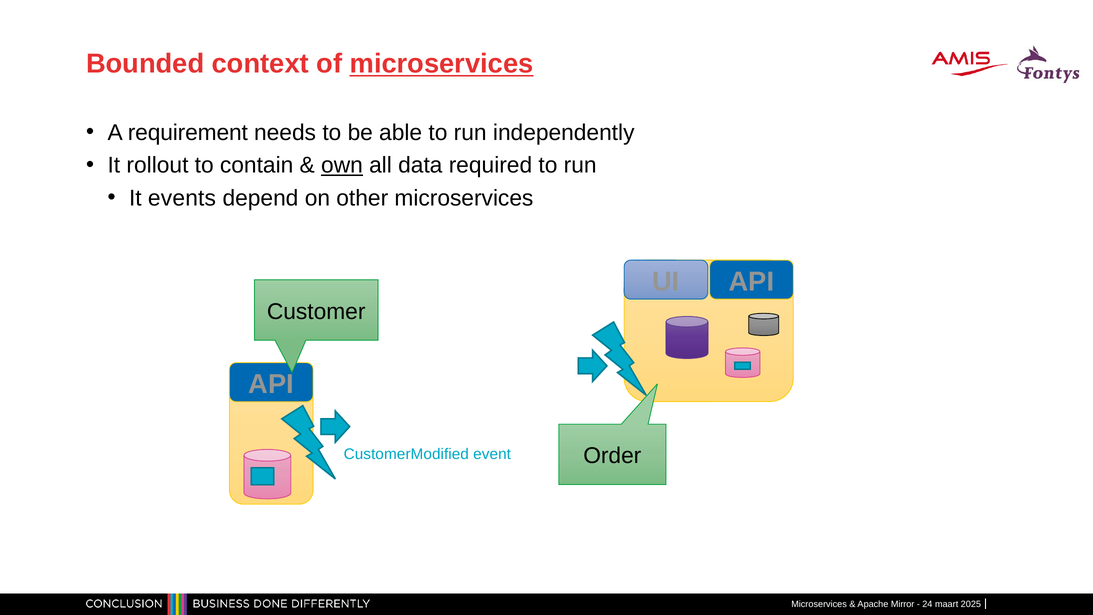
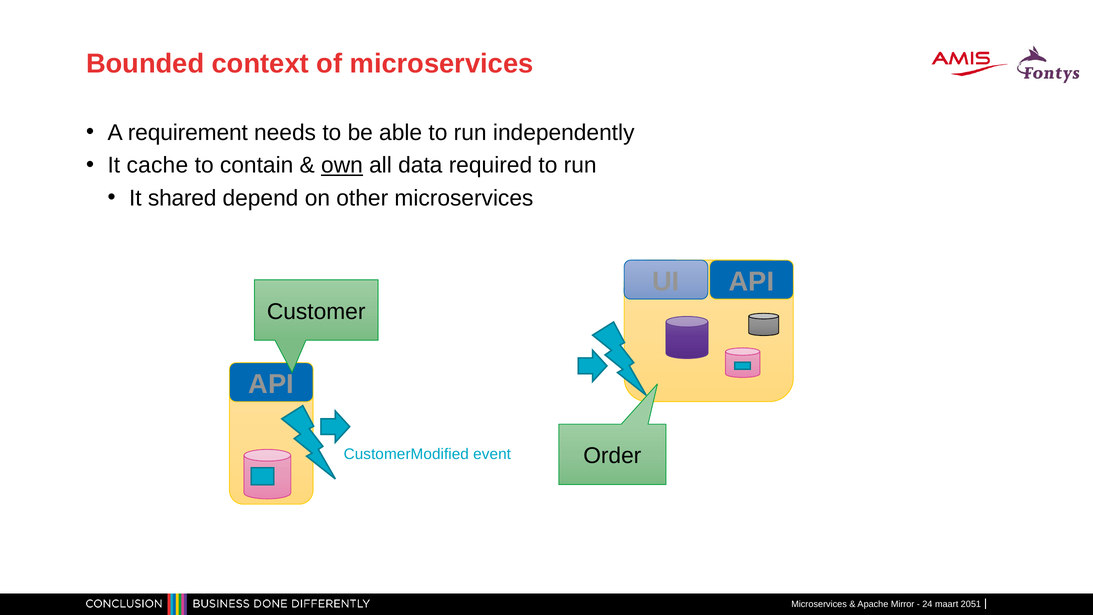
microservices at (442, 64) underline: present -> none
rollout: rollout -> cache
events: events -> shared
2025: 2025 -> 2051
